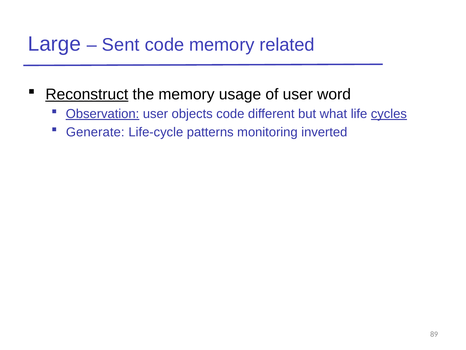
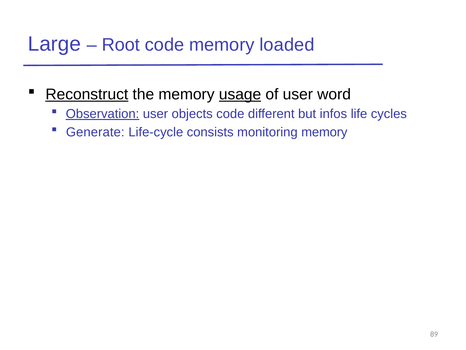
Sent: Sent -> Root
related: related -> loaded
usage underline: none -> present
what: what -> infos
cycles underline: present -> none
patterns: patterns -> consists
monitoring inverted: inverted -> memory
